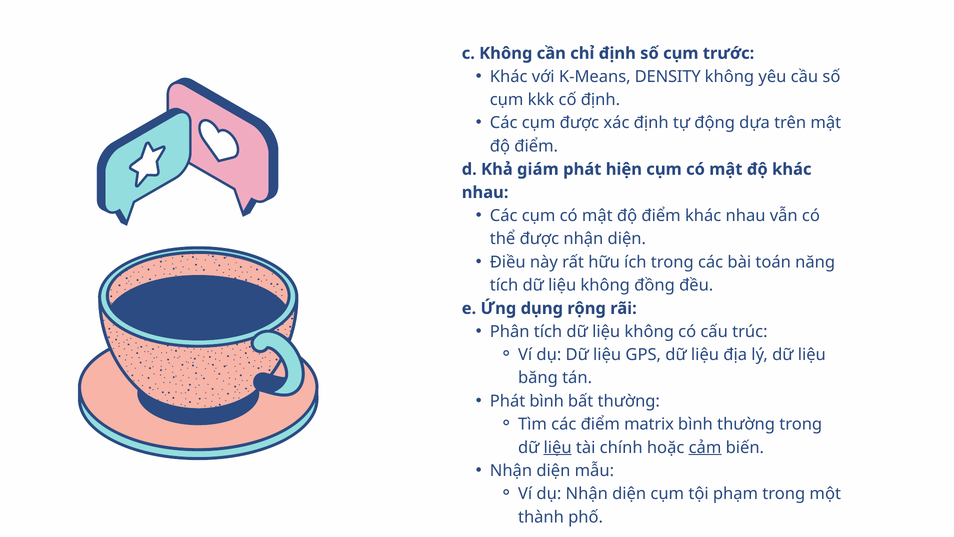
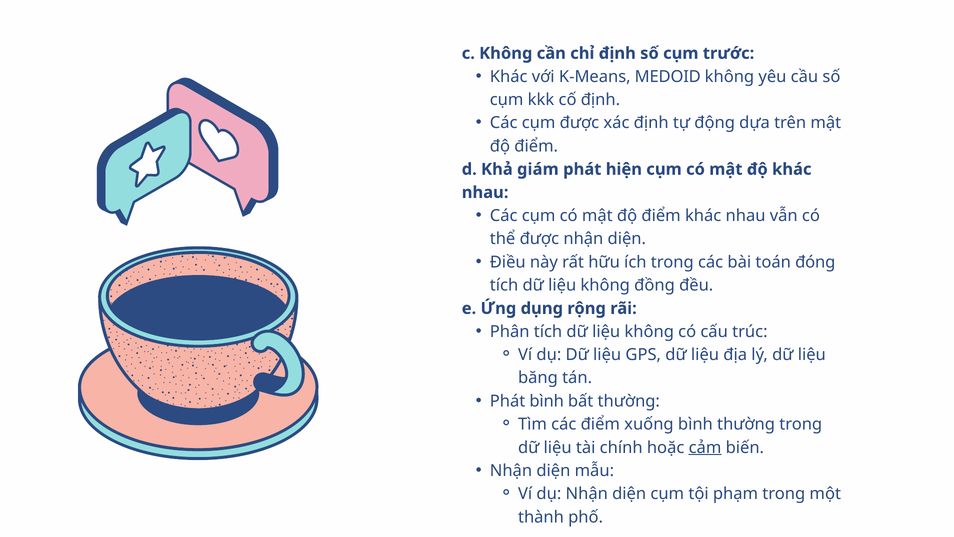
DENSITY: DENSITY -> MEDOID
năng: năng -> đóng
matrix: matrix -> xuống
liệu at (558, 447) underline: present -> none
